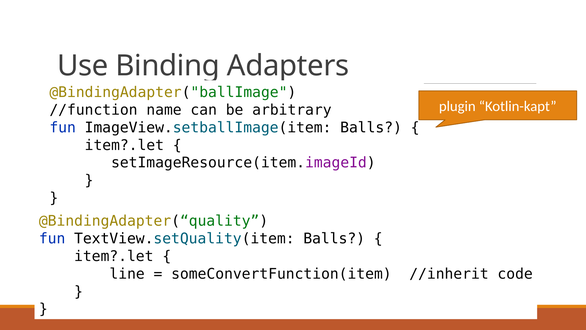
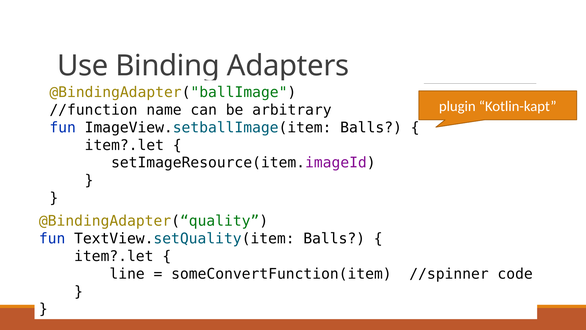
//inherit: //inherit -> //spinner
